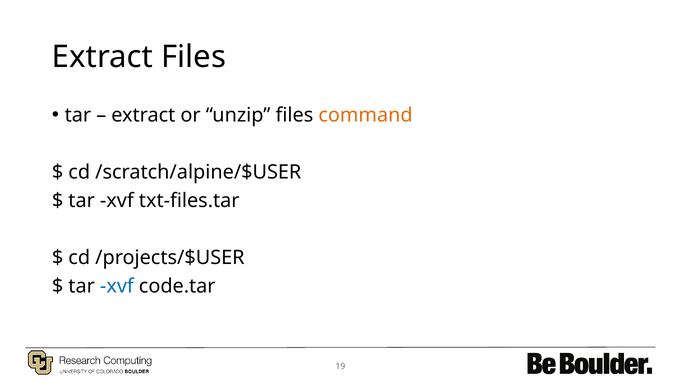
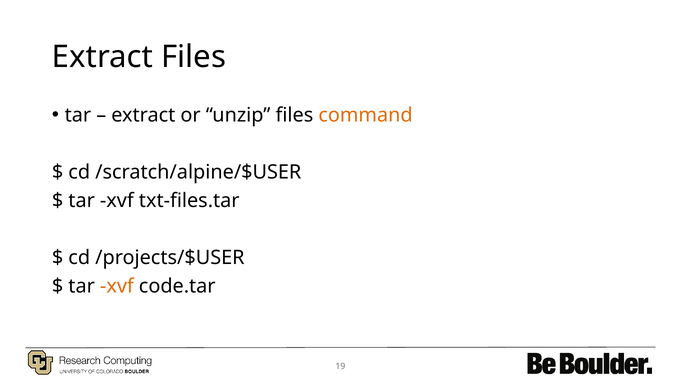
xvf at (117, 286) colour: blue -> orange
